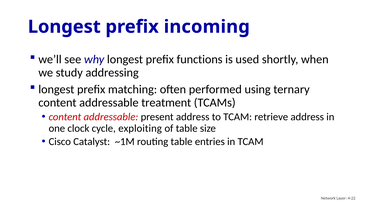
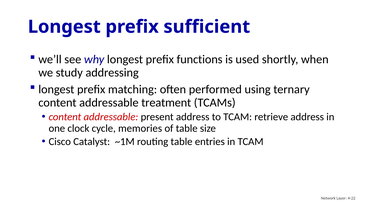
incoming: incoming -> sufficient
exploiting: exploiting -> memories
